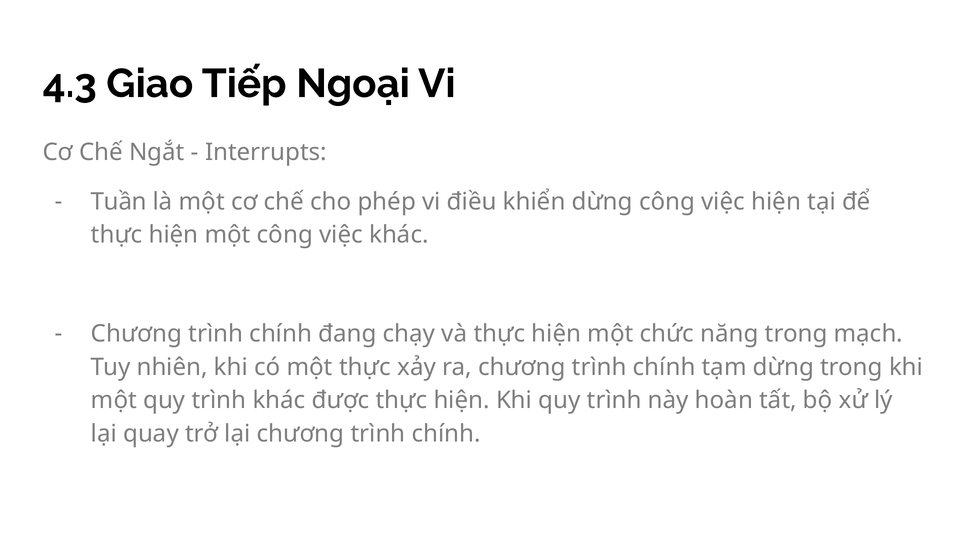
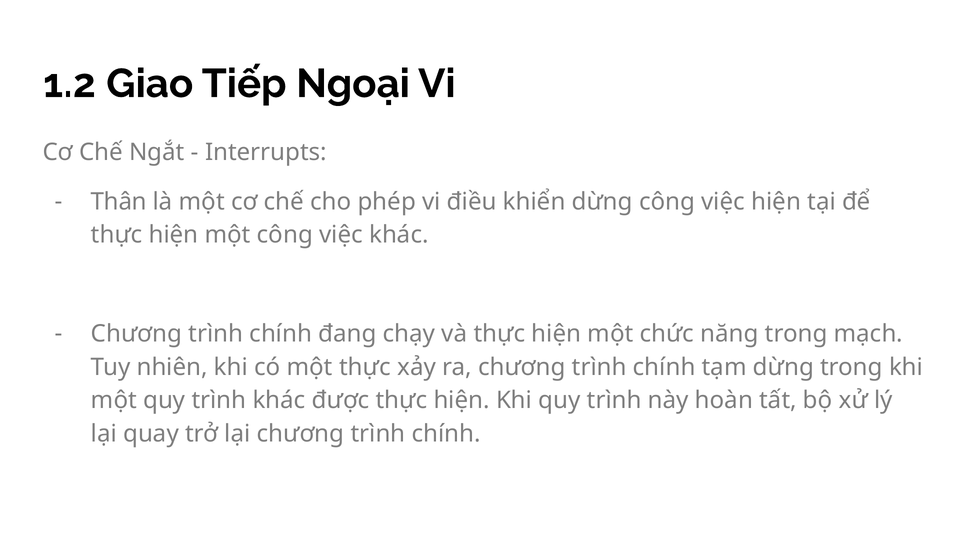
4.3: 4.3 -> 1.2
Tuần: Tuần -> Thân
